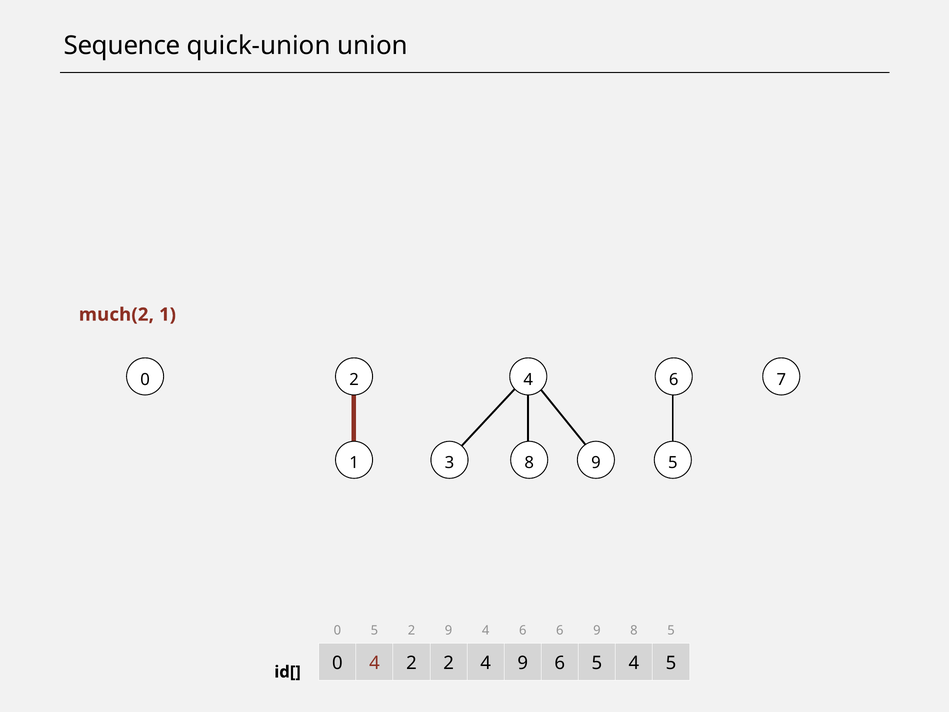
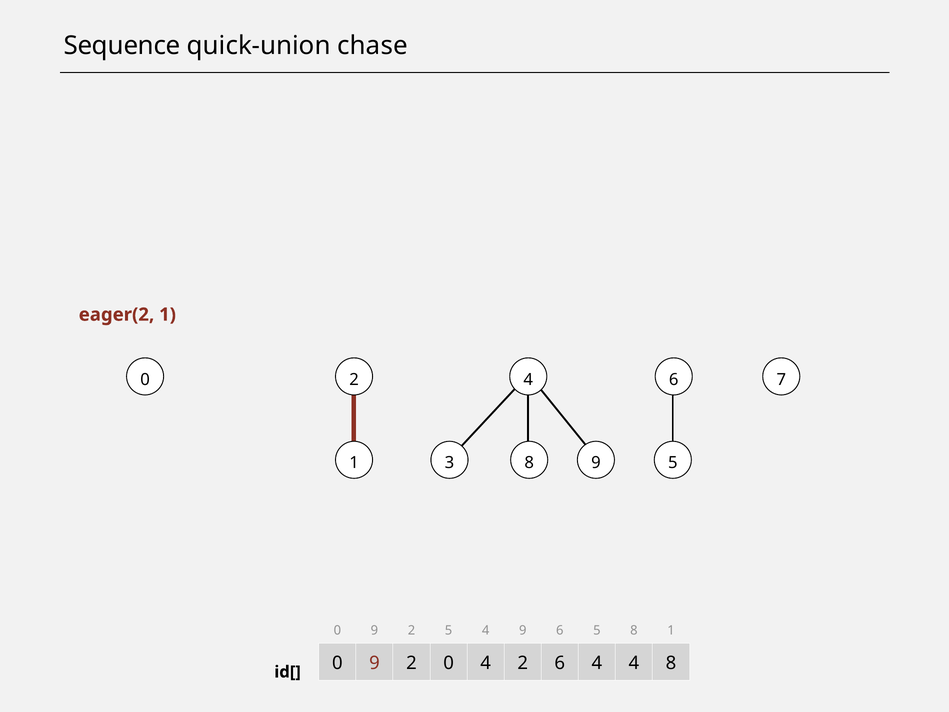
union: union -> chase
much(2: much(2 -> eager(2
5 at (374, 630): 5 -> 9
9 at (449, 630): 9 -> 5
4 6: 6 -> 9
6 9: 9 -> 5
8 5: 5 -> 1
4 at (374, 663): 4 -> 9
2 at (449, 663): 2 -> 0
4 9: 9 -> 2
6 5: 5 -> 4
4 5: 5 -> 8
